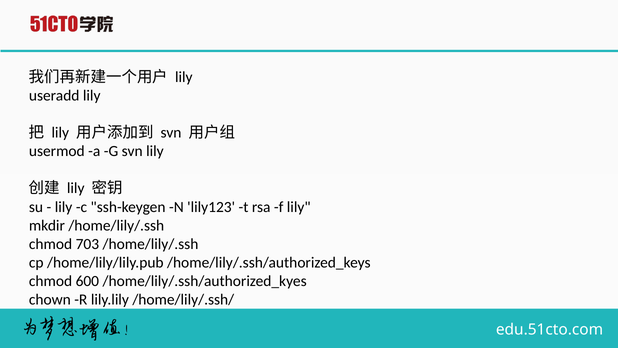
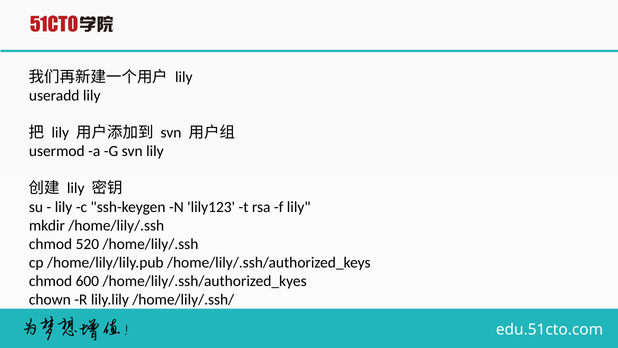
703: 703 -> 520
